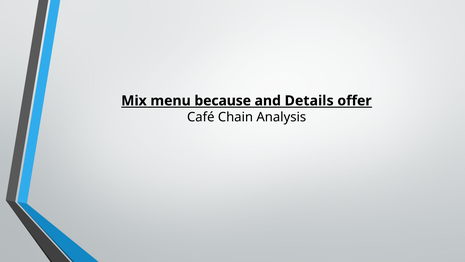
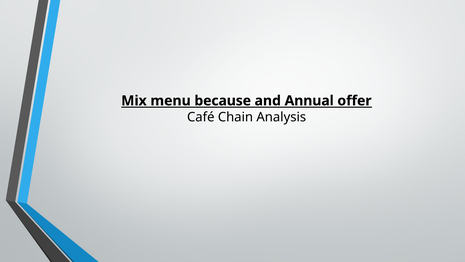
Details: Details -> Annual
